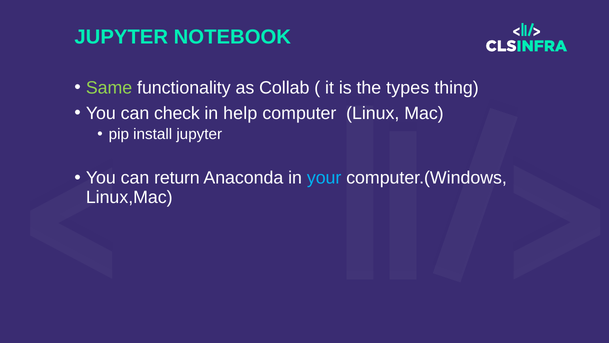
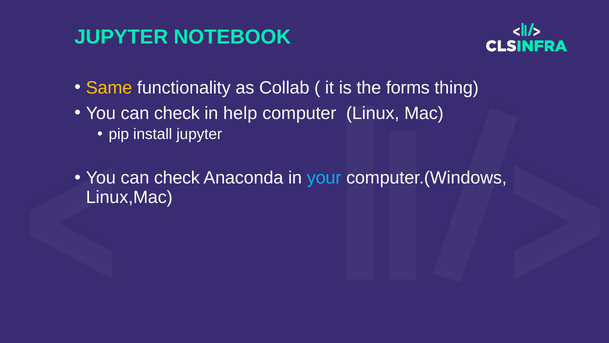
Same colour: light green -> yellow
types: types -> forms
return at (177, 178): return -> check
